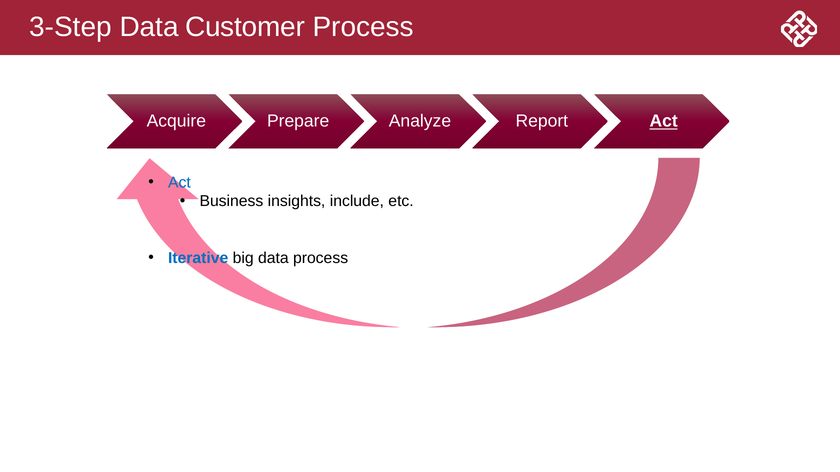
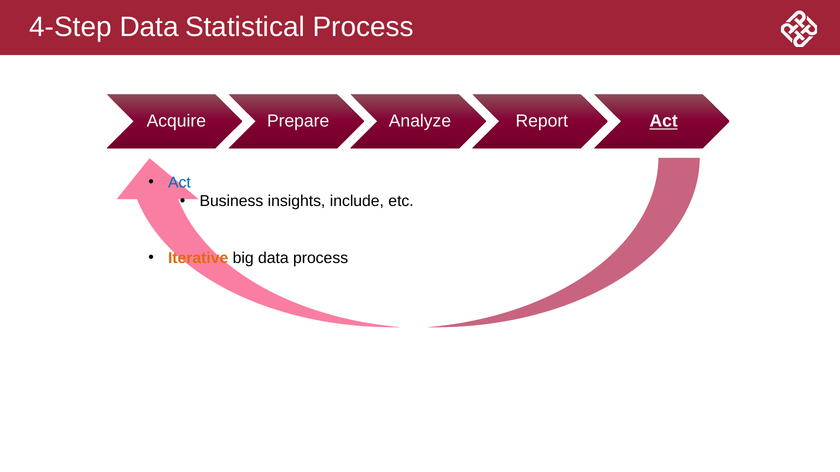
3-Step: 3-Step -> 4-Step
Customer: Customer -> Statistical
Iterative colour: blue -> orange
